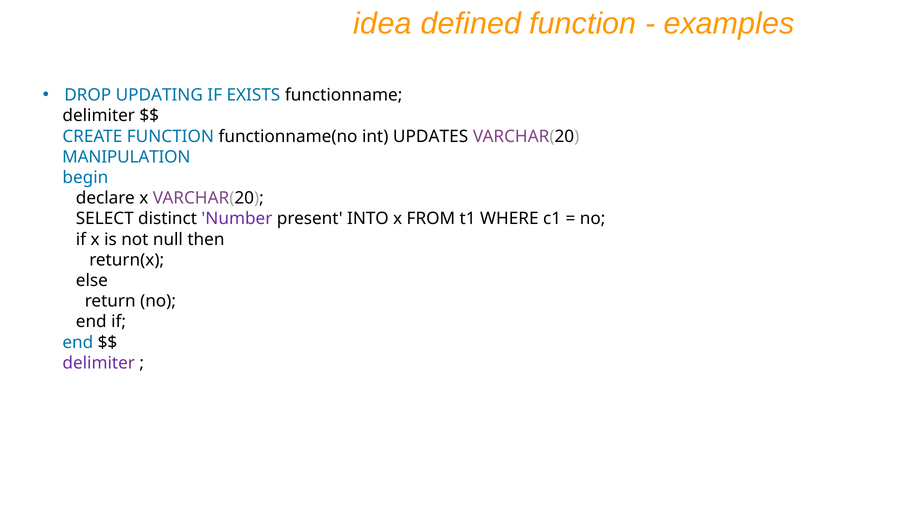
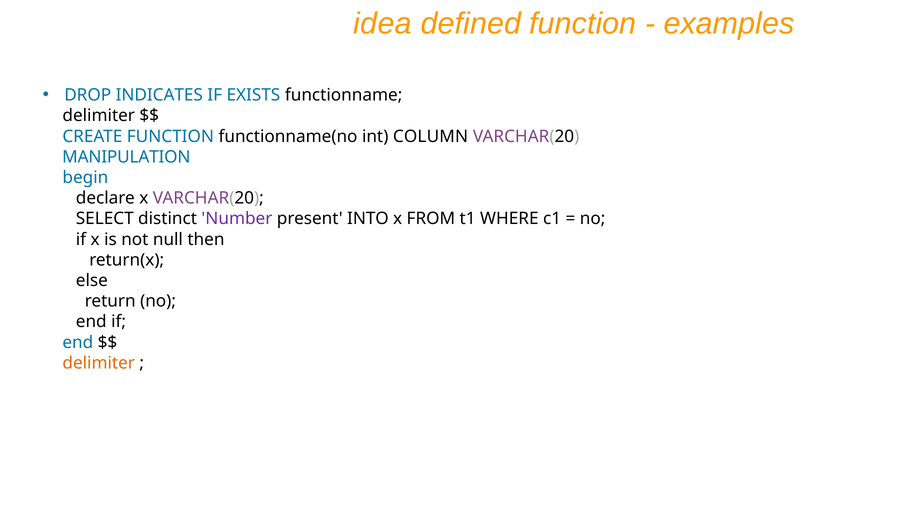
UPDATING: UPDATING -> INDICATES
UPDATES: UPDATES -> COLUMN
delimiter at (99, 363) colour: purple -> orange
